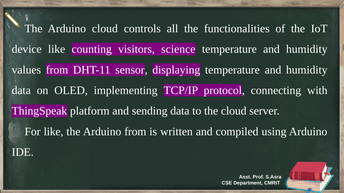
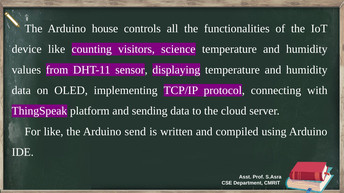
Arduino cloud: cloud -> house
Arduino from: from -> send
